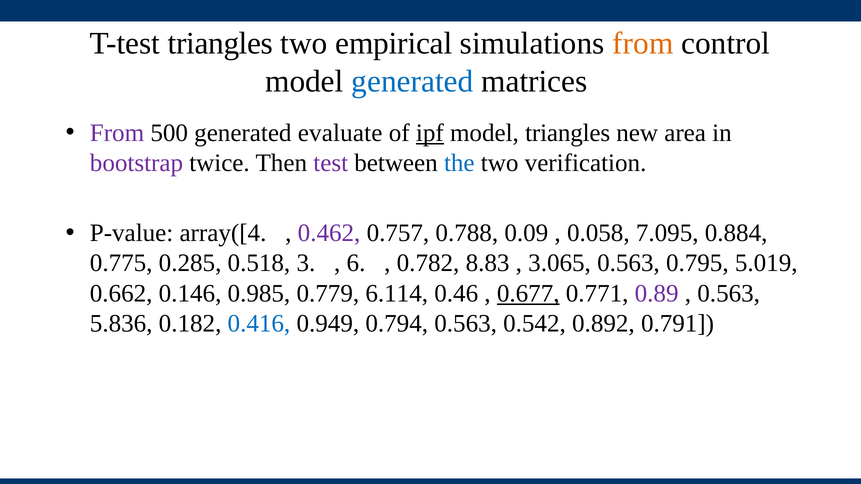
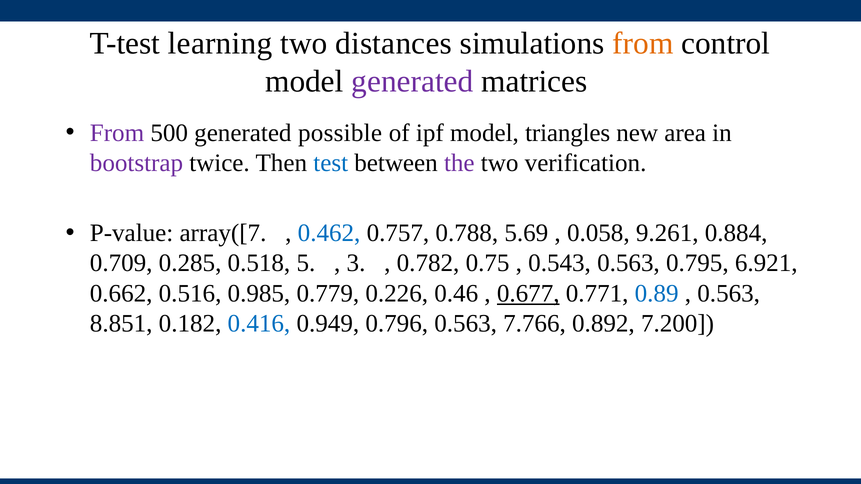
T-test triangles: triangles -> learning
empirical: empirical -> distances
generated at (412, 81) colour: blue -> purple
evaluate: evaluate -> possible
ipf underline: present -> none
test colour: purple -> blue
the colour: blue -> purple
array([4: array([4 -> array([7
0.462 colour: purple -> blue
0.09: 0.09 -> 5.69
7.095: 7.095 -> 9.261
0.775: 0.775 -> 0.709
3: 3 -> 5
6: 6 -> 3
8.83: 8.83 -> 0.75
3.065: 3.065 -> 0.543
5.019: 5.019 -> 6.921
0.146: 0.146 -> 0.516
6.114: 6.114 -> 0.226
0.89 colour: purple -> blue
5.836: 5.836 -> 8.851
0.794: 0.794 -> 0.796
0.542: 0.542 -> 7.766
0.791: 0.791 -> 7.200
